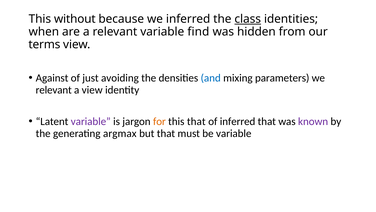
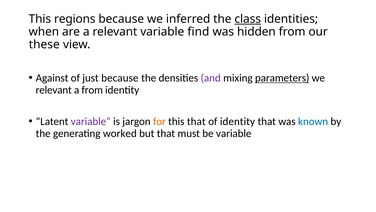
without: without -> regions
terms: terms -> these
just avoiding: avoiding -> because
and colour: blue -> purple
parameters underline: none -> present
a view: view -> from
of inferred: inferred -> identity
known colour: purple -> blue
argmax: argmax -> worked
